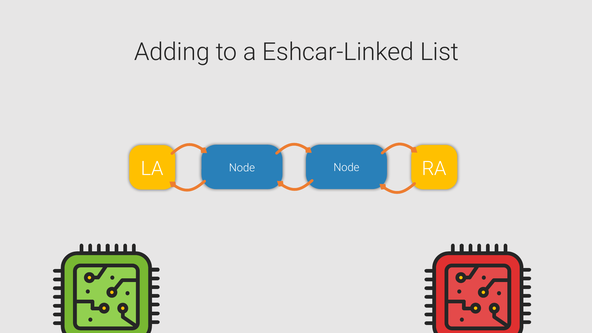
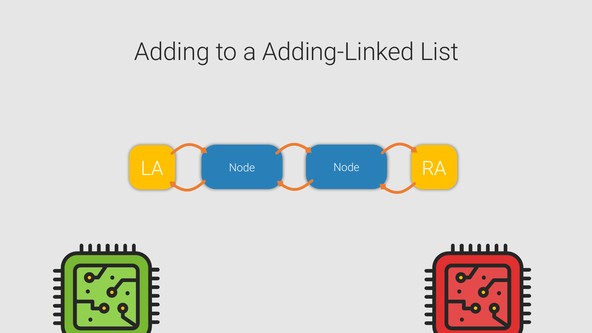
Eshcar-Linked: Eshcar-Linked -> Adding-Linked
